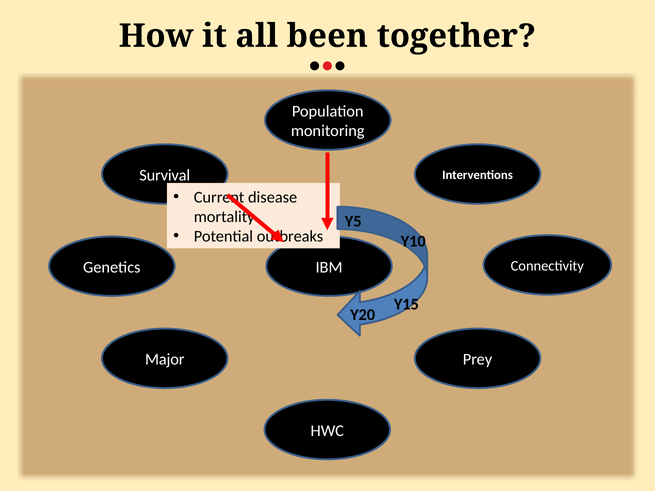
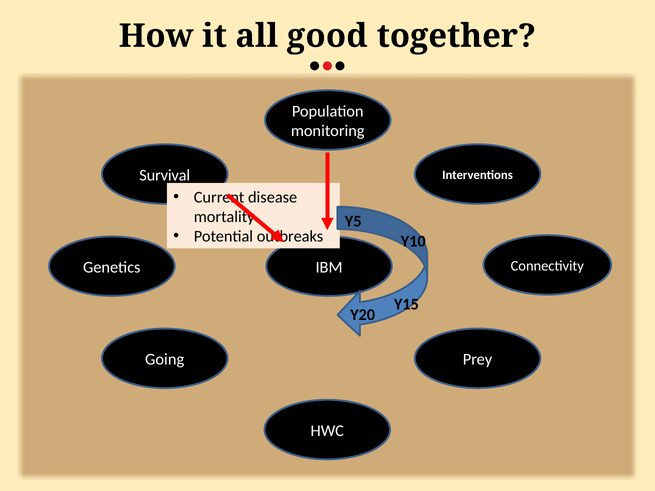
been: been -> good
Major: Major -> Going
